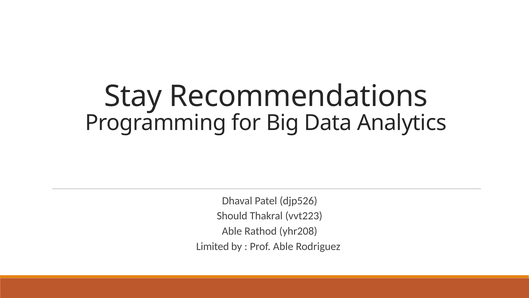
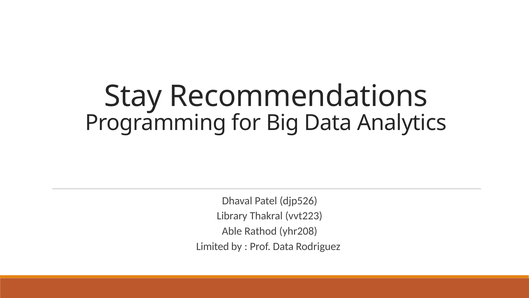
Should: Should -> Library
Prof Able: Able -> Data
